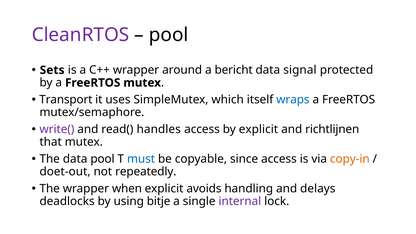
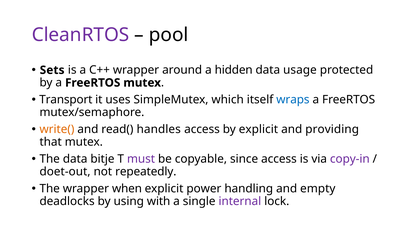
bericht: bericht -> hidden
signal: signal -> usage
write( colour: purple -> orange
richtlijnen: richtlijnen -> providing
data pool: pool -> bitje
must colour: blue -> purple
copy-in colour: orange -> purple
avoids: avoids -> power
delays: delays -> empty
bitje: bitje -> with
